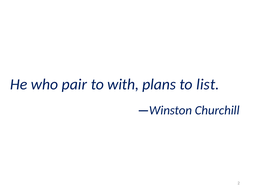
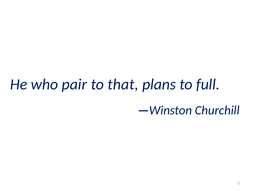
with: with -> that
list: list -> full
